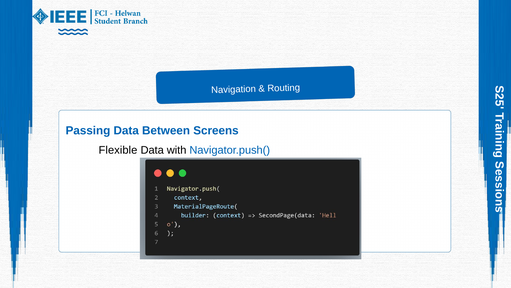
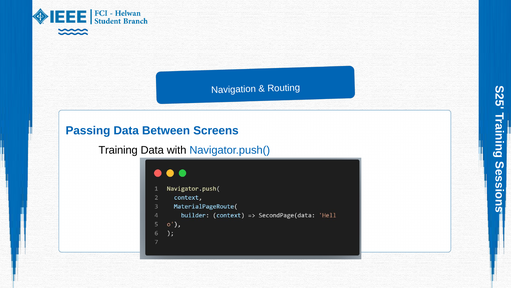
Flexible: Flexible -> Training
